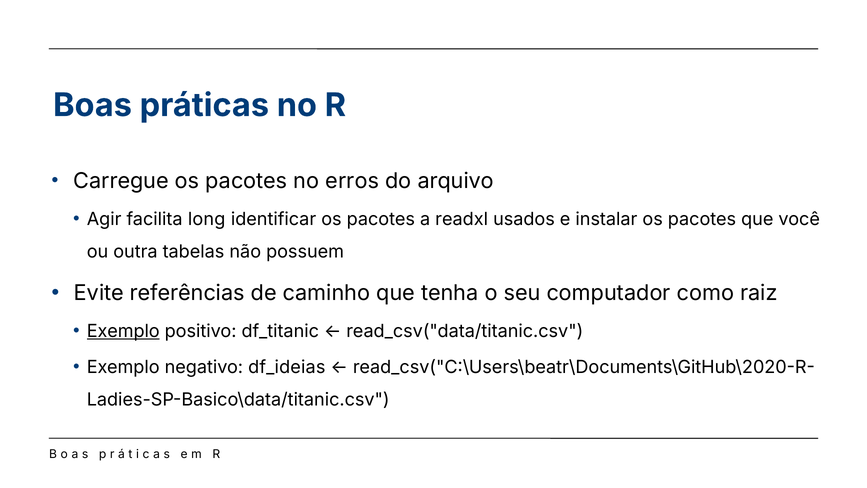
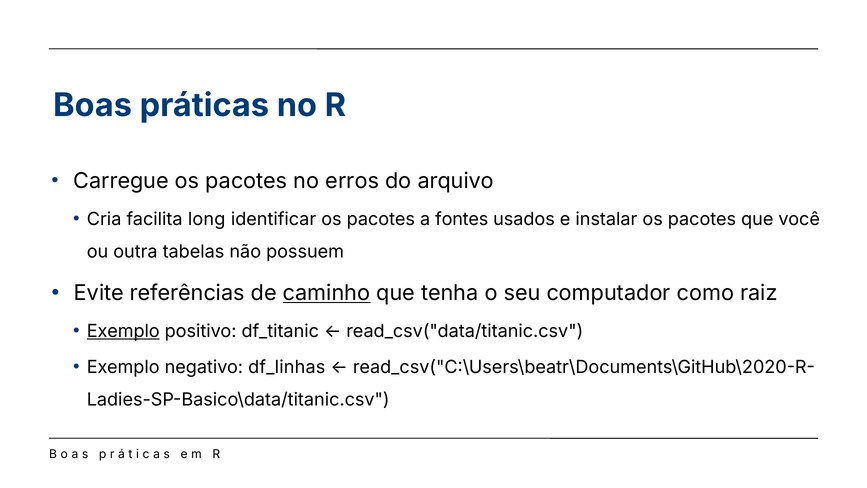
Agir: Agir -> Cria
readxl: readxl -> fontes
caminho underline: none -> present
df_ideias: df_ideias -> df_linhas
